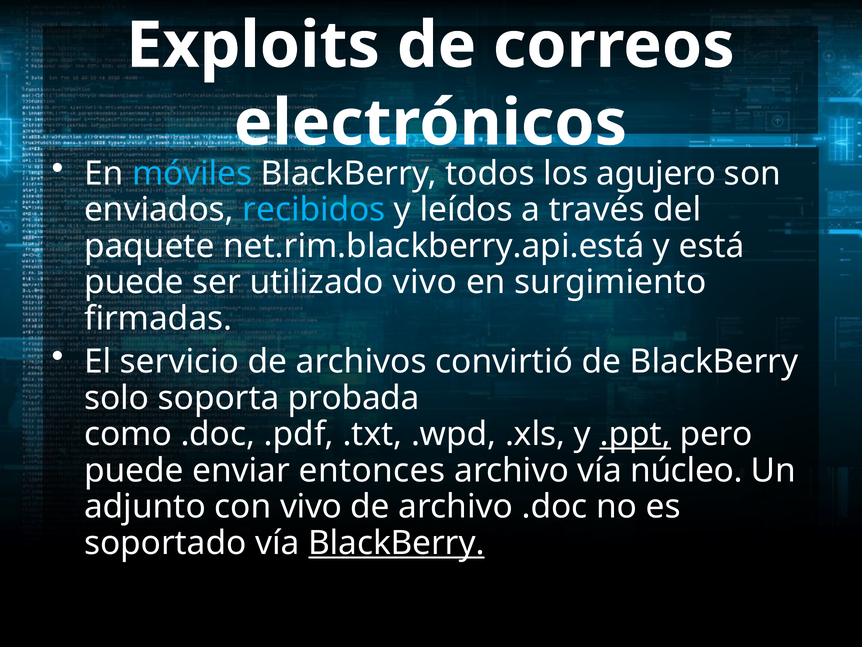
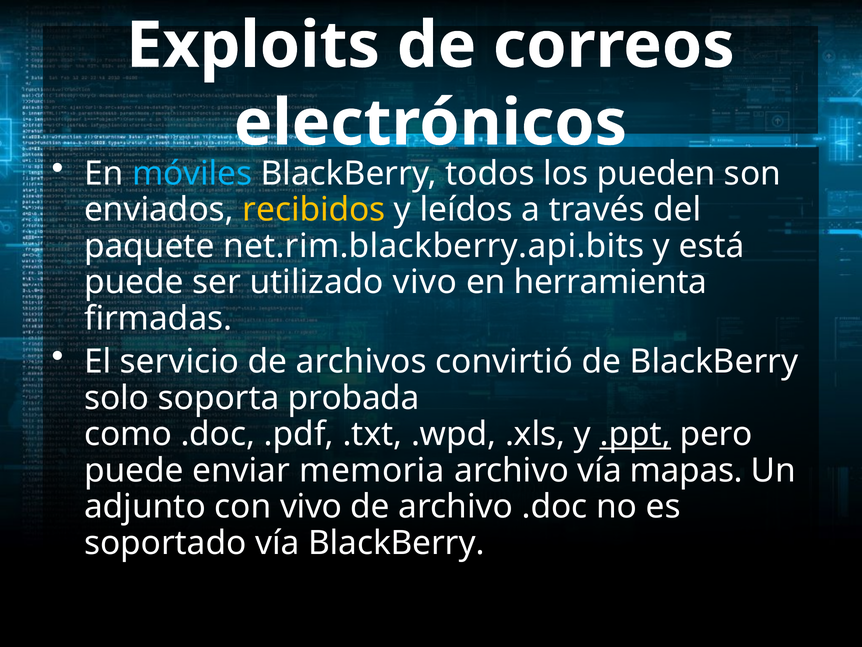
agujero: agujero -> pueden
recibidos colour: light blue -> yellow
net.rim.blackberry.api.está: net.rim.blackberry.api.está -> net.rim.blackberry.api.bits
surgimiento: surgimiento -> herramienta
entonces: entonces -> memoria
núcleo: núcleo -> mapas
BlackBerry at (396, 543) underline: present -> none
